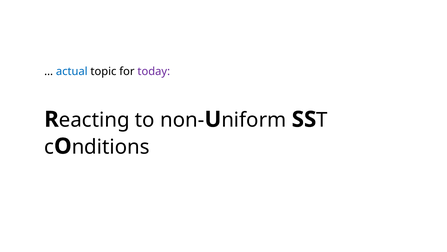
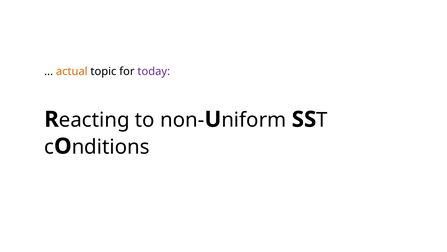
actual colour: blue -> orange
